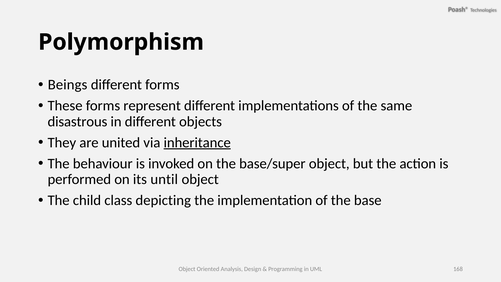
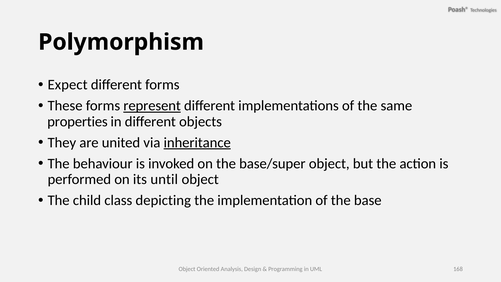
Beings: Beings -> Expect
represent underline: none -> present
disastrous: disastrous -> properties
